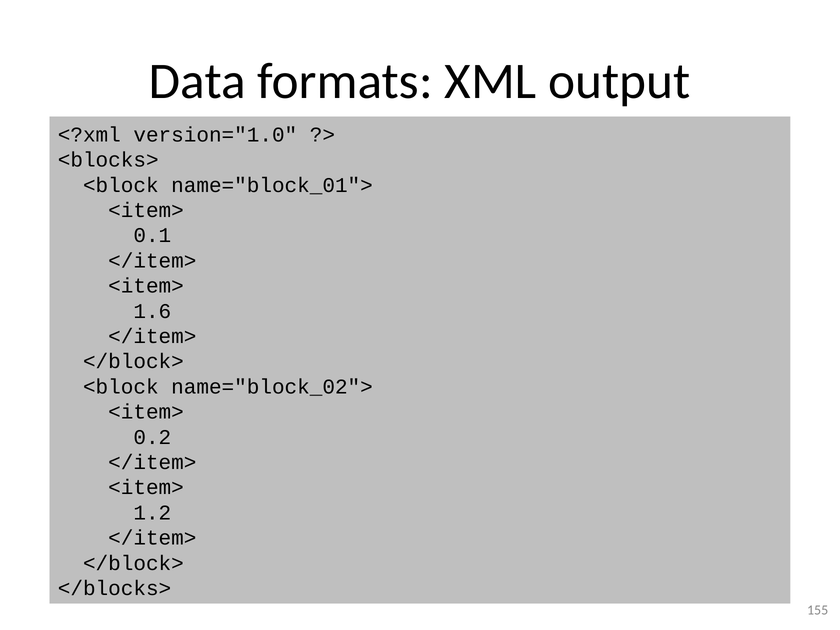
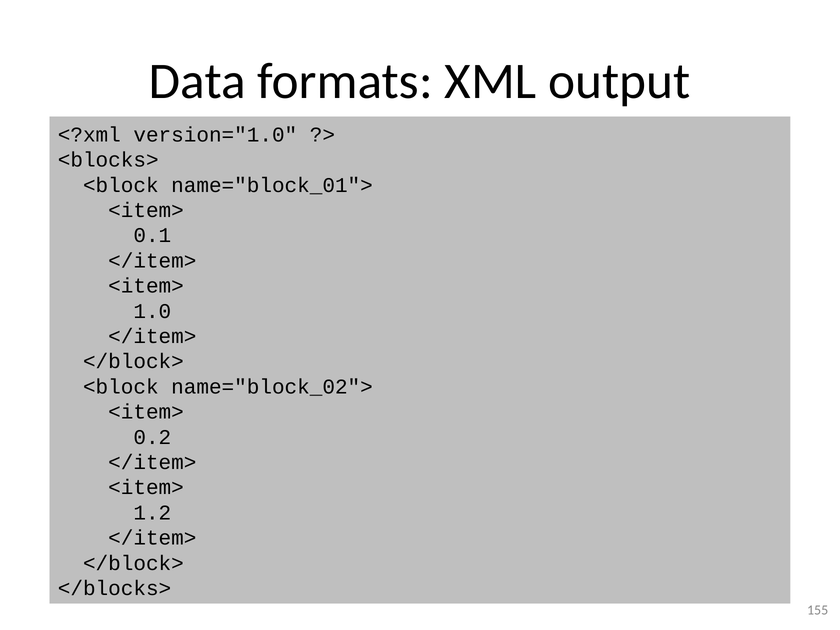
1.6: 1.6 -> 1.0
